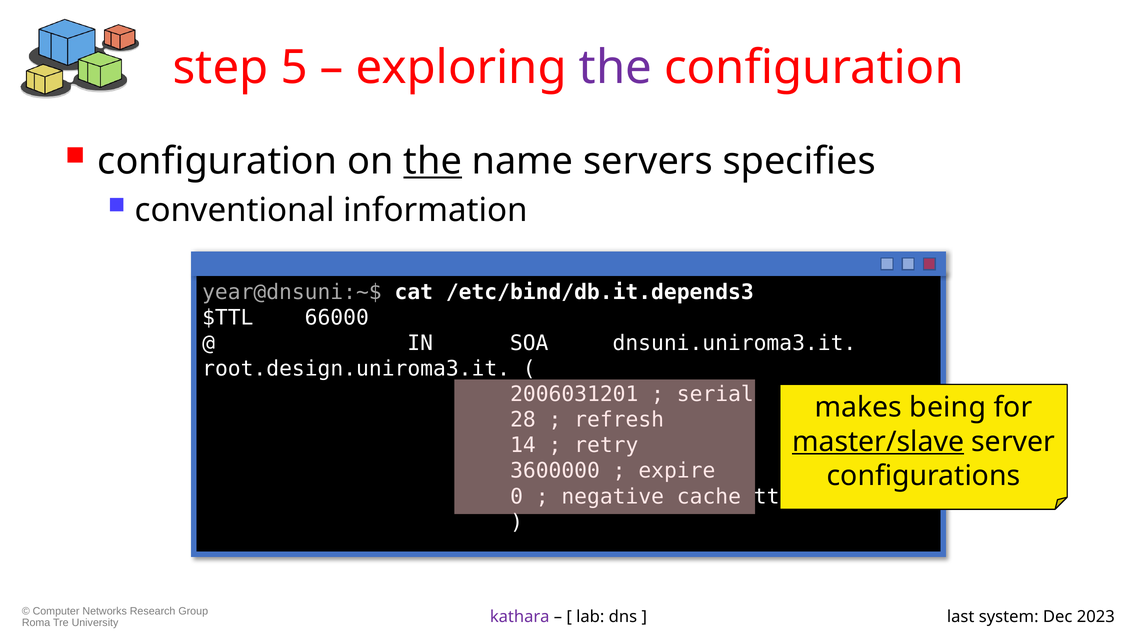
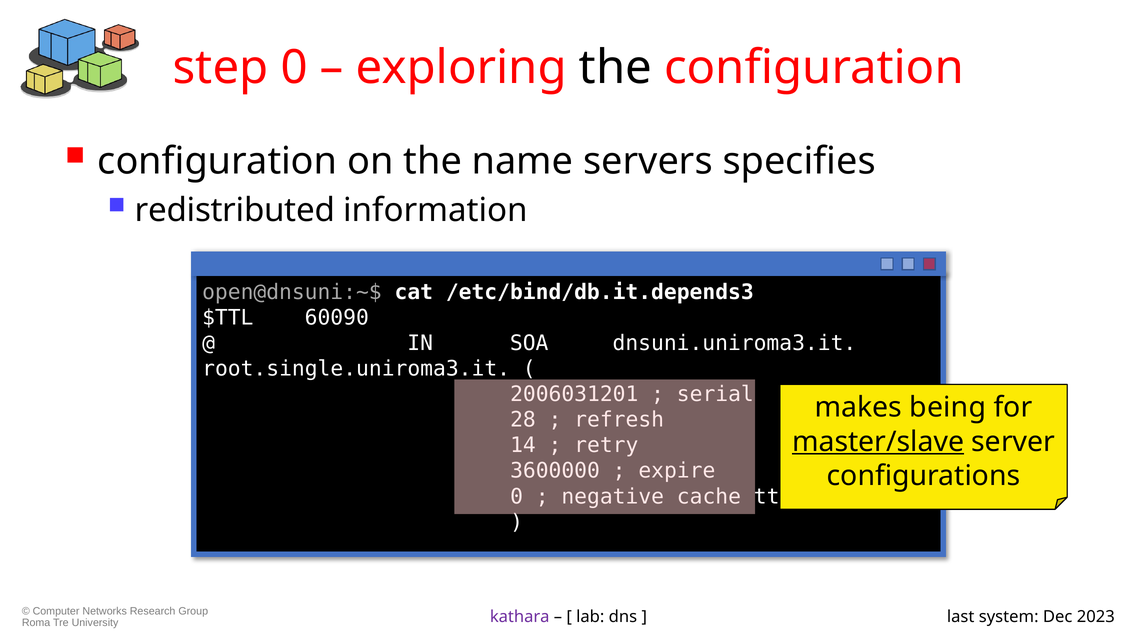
step 5: 5 -> 0
the at (615, 67) colour: purple -> black
the at (433, 161) underline: present -> none
conventional: conventional -> redistributed
year@dnsuni:~$: year@dnsuni:~$ -> open@dnsuni:~$
66000: 66000 -> 60090
root.design.uniroma3.it: root.design.uniroma3.it -> root.single.uniroma3.it
